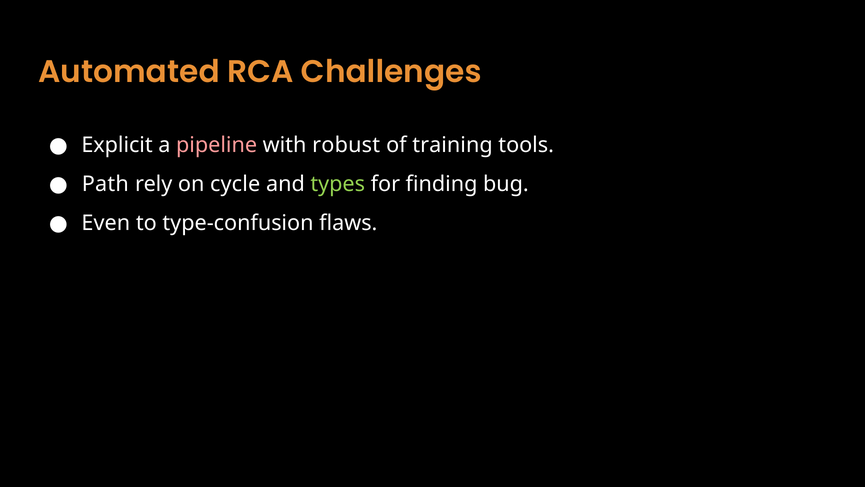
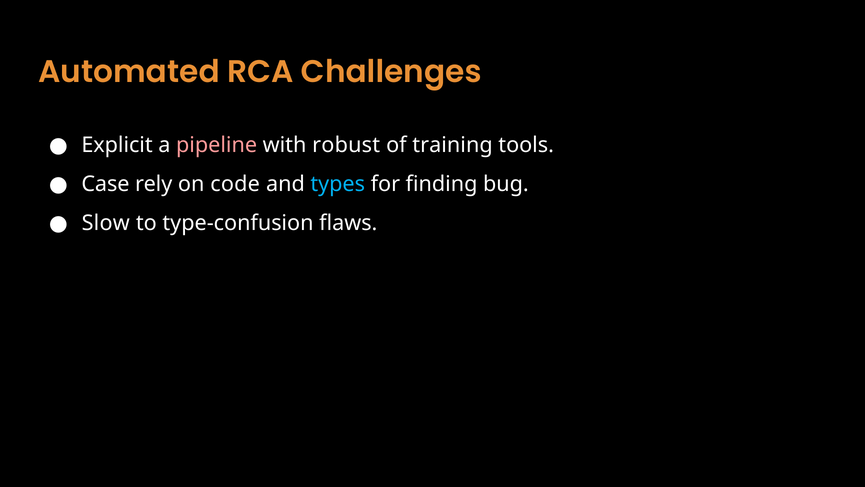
Path: Path -> Case
cycle: cycle -> code
types colour: light green -> light blue
Even: Even -> Slow
